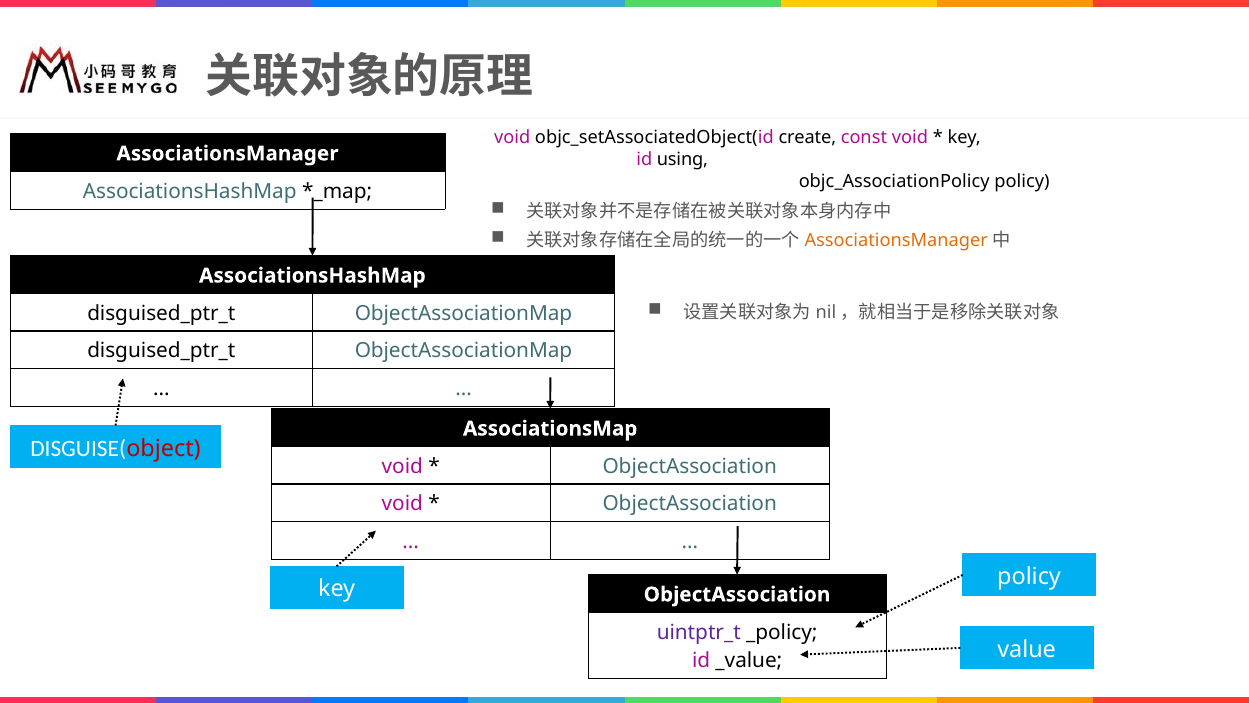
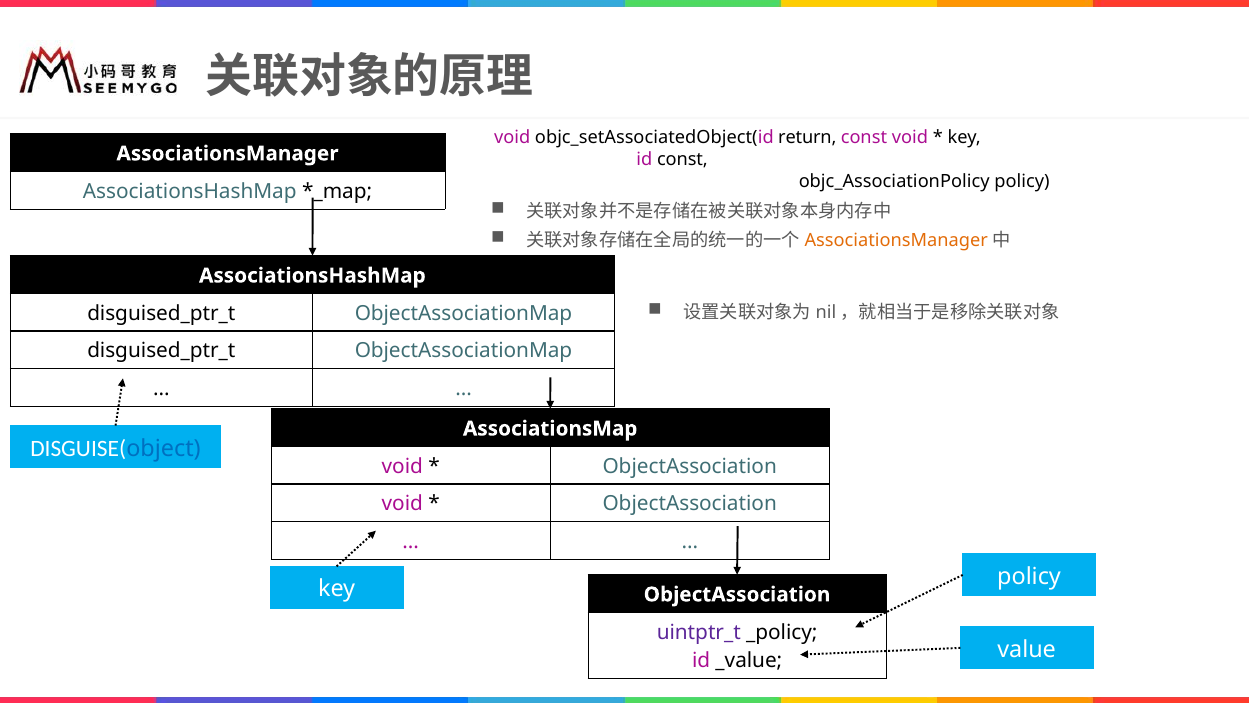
create: create -> return
id using: using -> const
object colour: red -> blue
